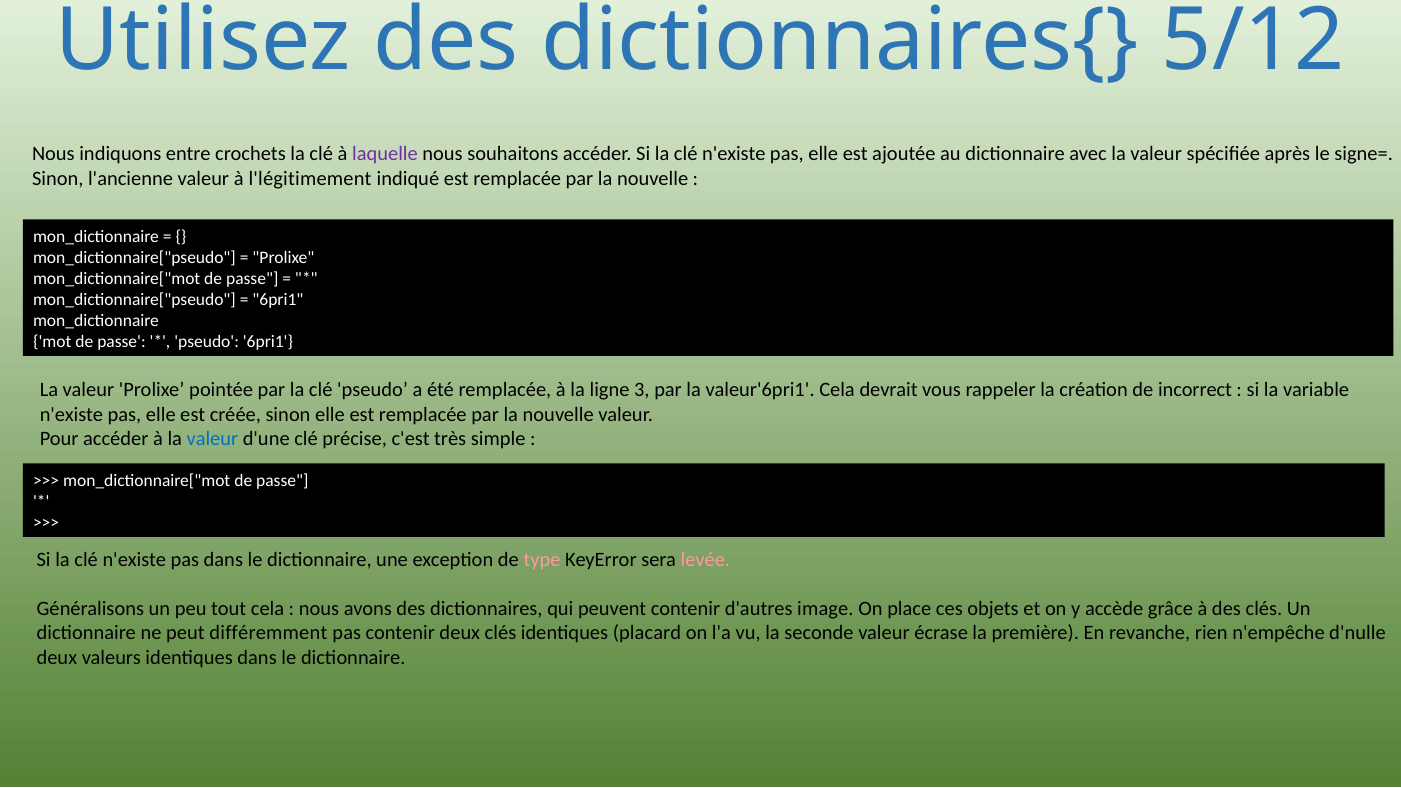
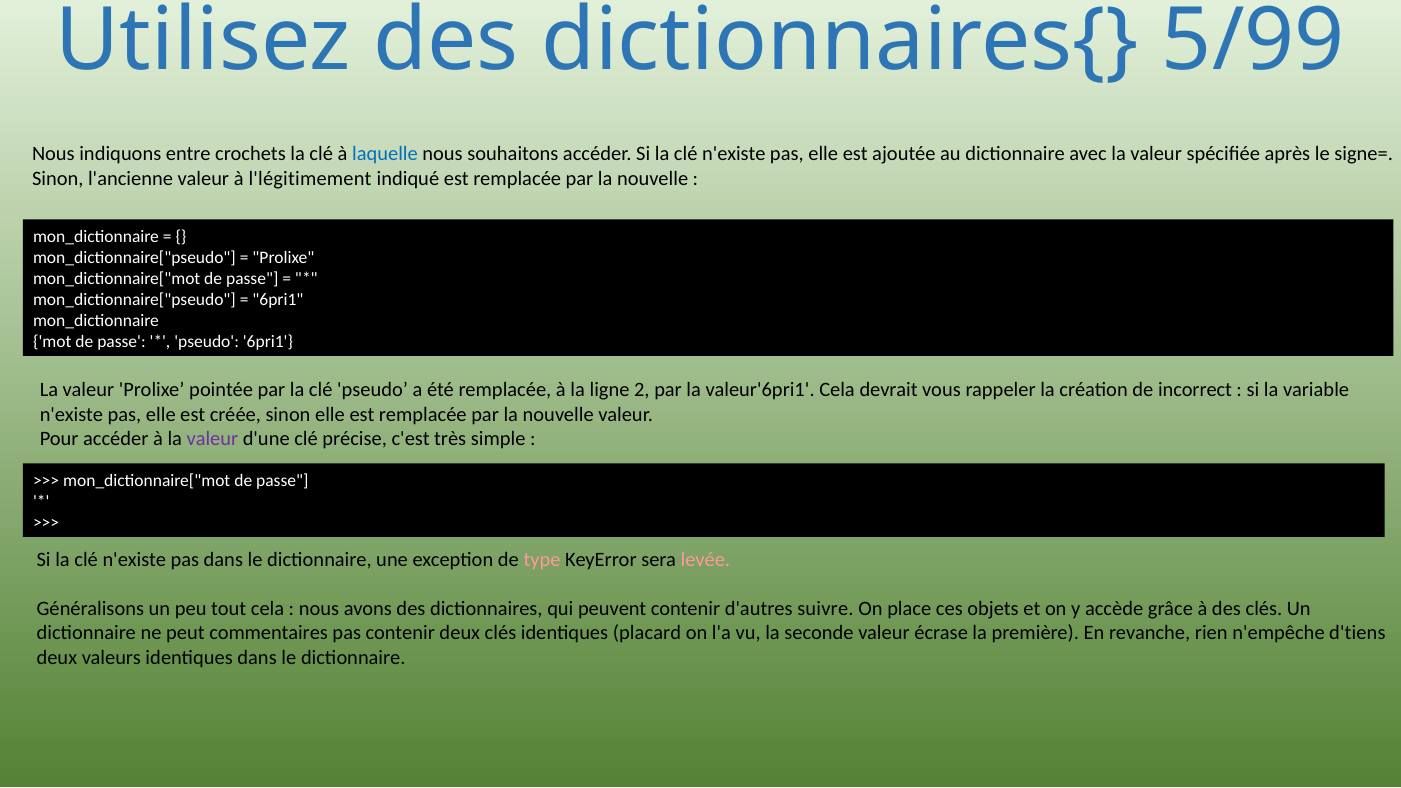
5/12: 5/12 -> 5/99
laquelle colour: purple -> blue
3: 3 -> 2
valeur at (212, 439) colour: blue -> purple
image: image -> suivre
différemment: différemment -> commentaires
d'nulle: d'nulle -> d'tiens
